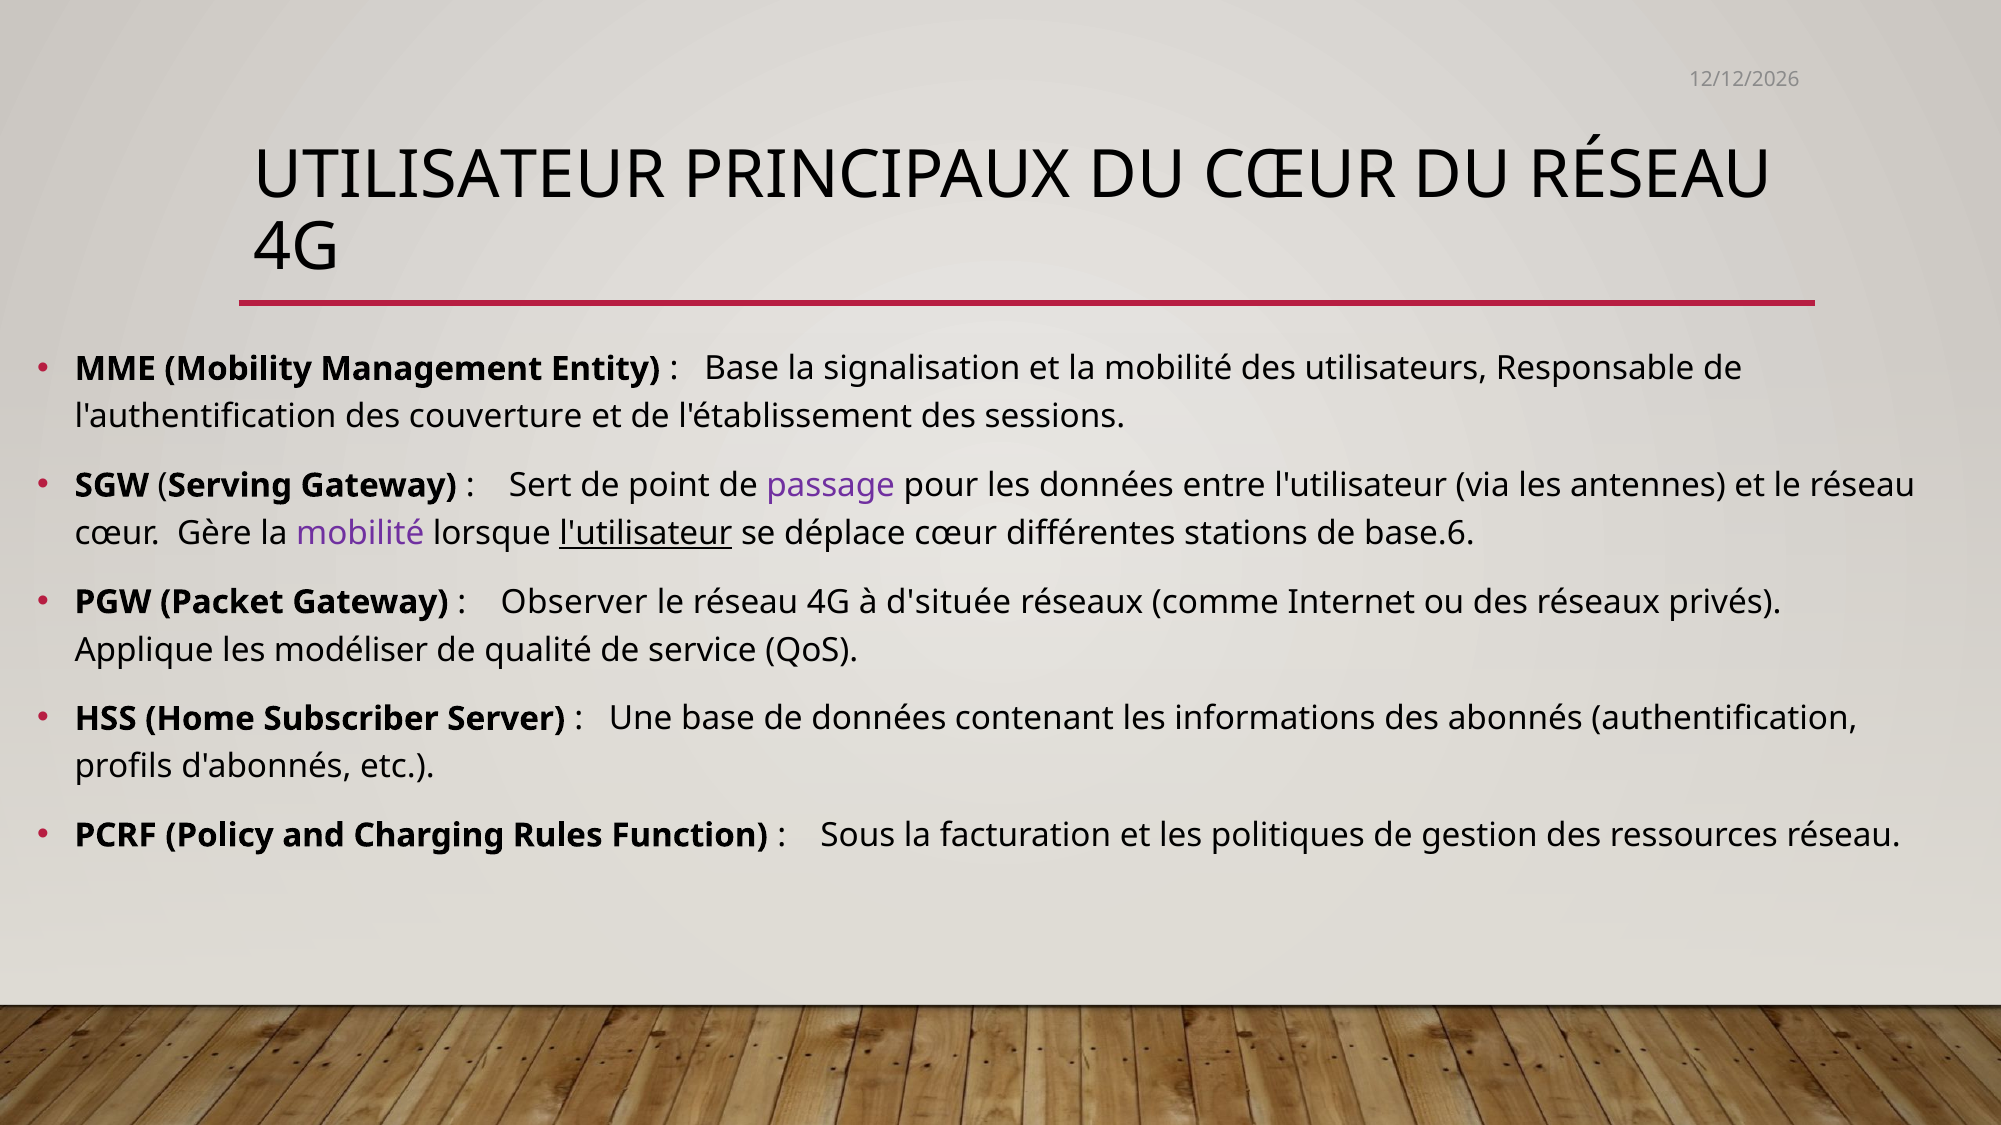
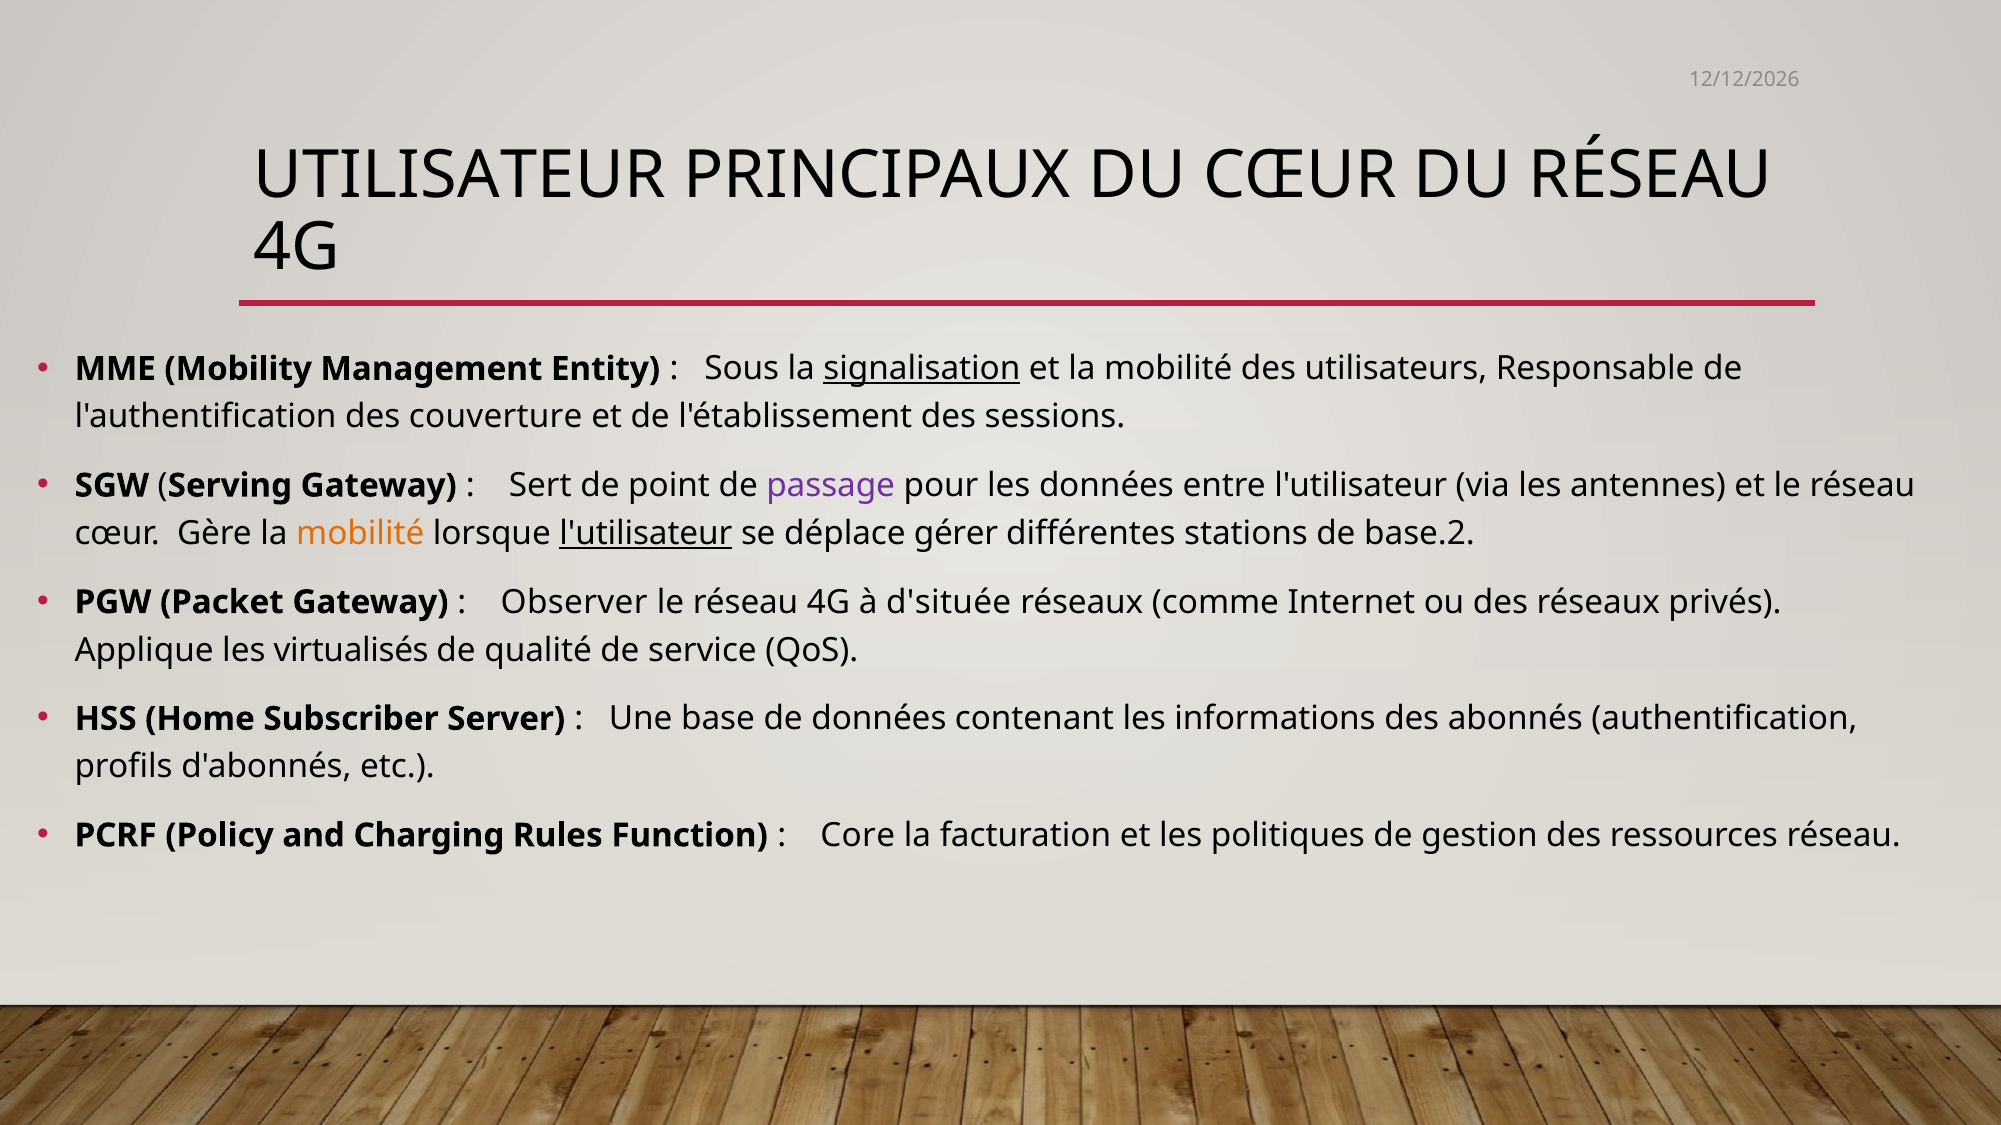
Base at (742, 369): Base -> Sous
signalisation underline: none -> present
mobilité at (360, 534) colour: purple -> orange
déplace cœur: cœur -> gérer
base.6: base.6 -> base.2
modéliser: modéliser -> virtualisés
Sous: Sous -> Core
